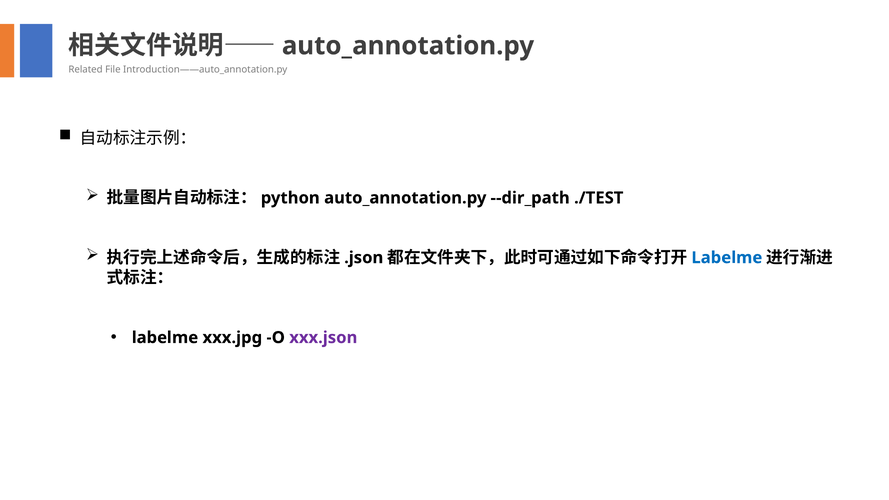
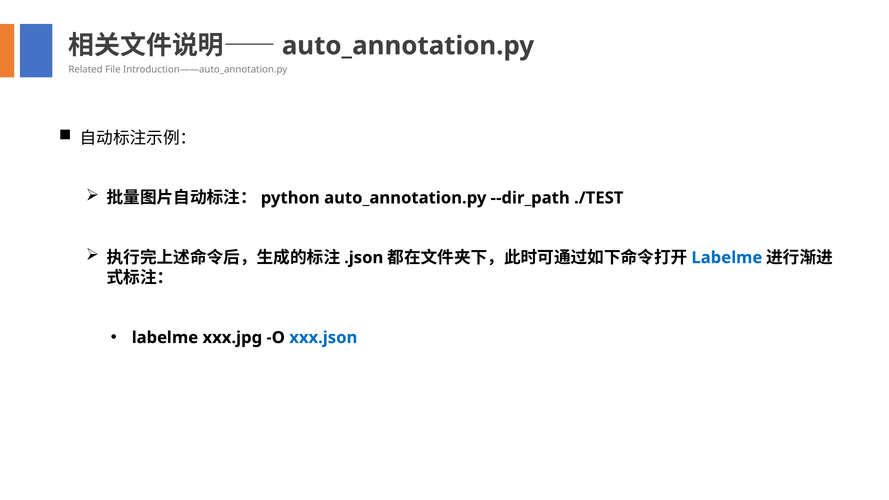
xxx.json colour: purple -> blue
